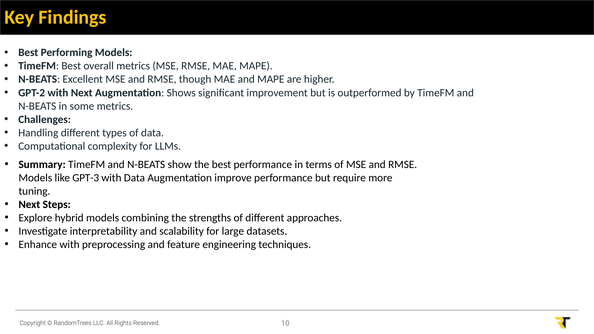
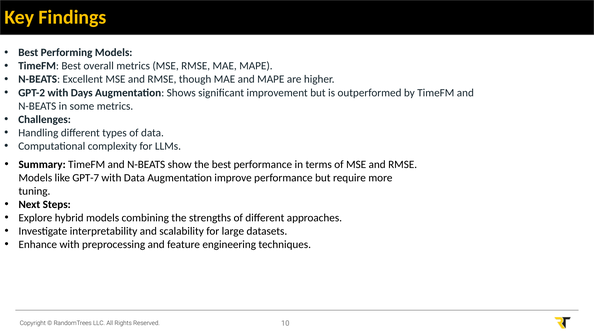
with Next: Next -> Days
GPT-3: GPT-3 -> GPT-7
